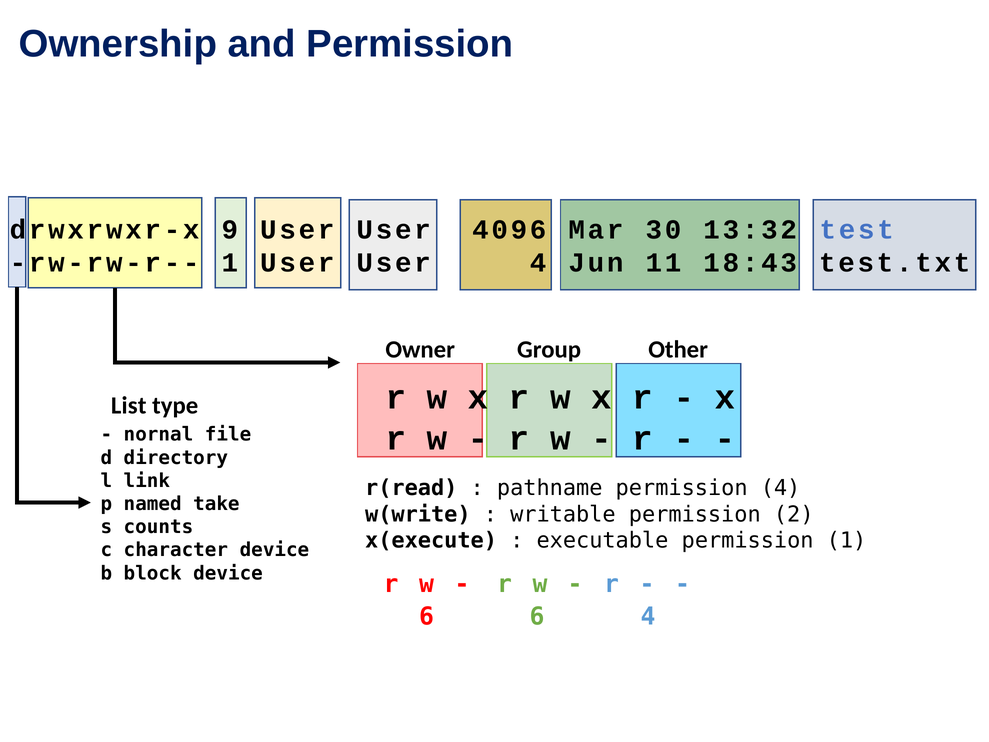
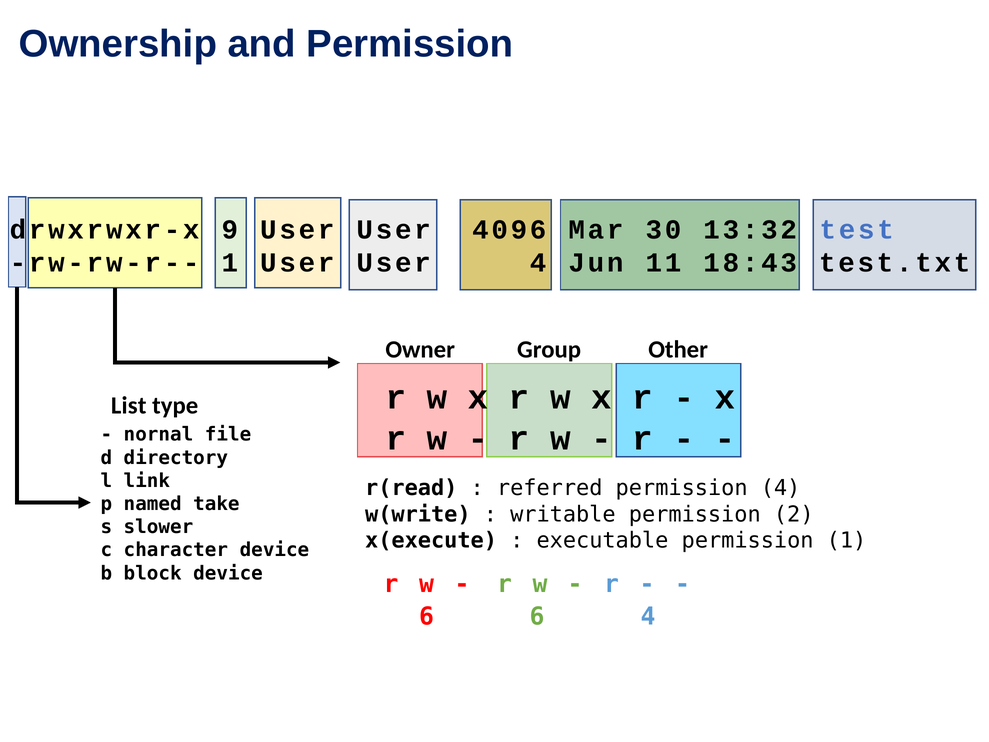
pathname: pathname -> referred
counts: counts -> slower
